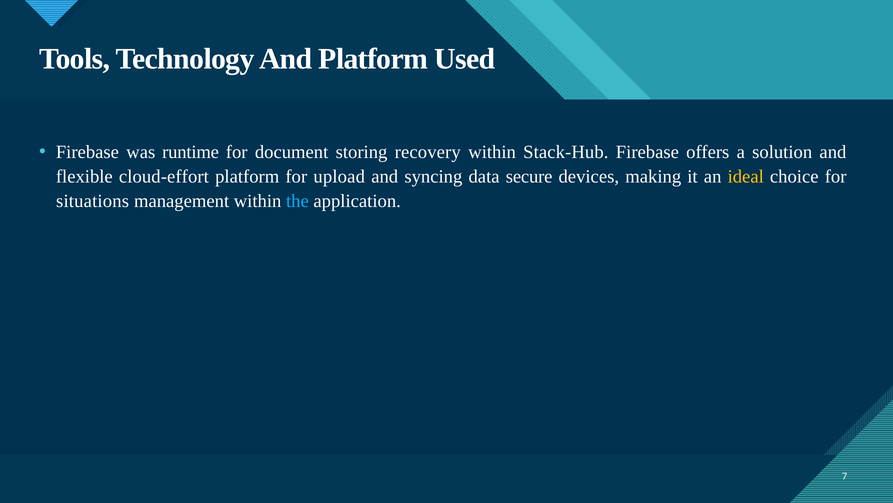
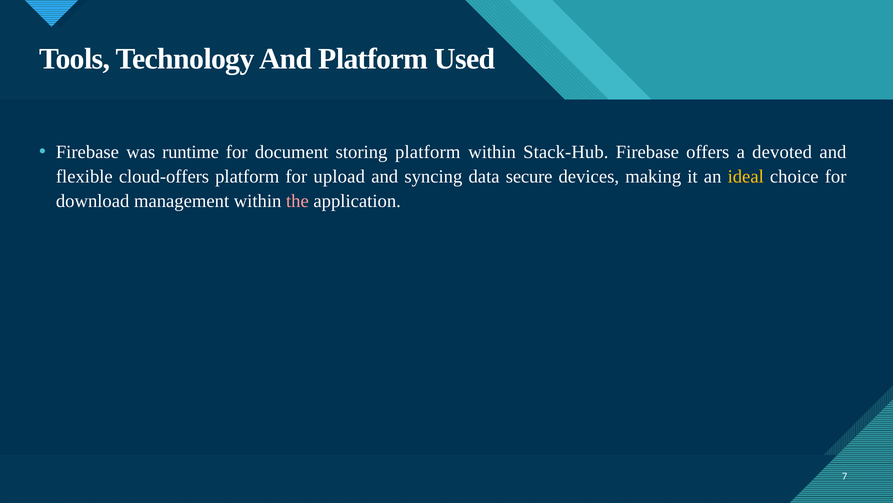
storing recovery: recovery -> platform
solution: solution -> devoted
cloud-effort: cloud-effort -> cloud-offers
situations: situations -> download
the colour: light blue -> pink
